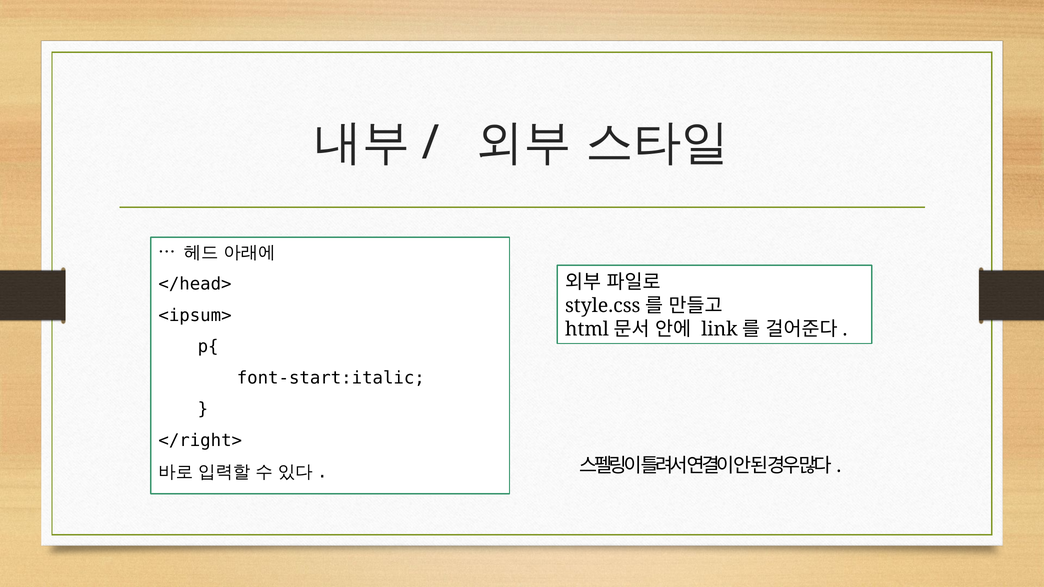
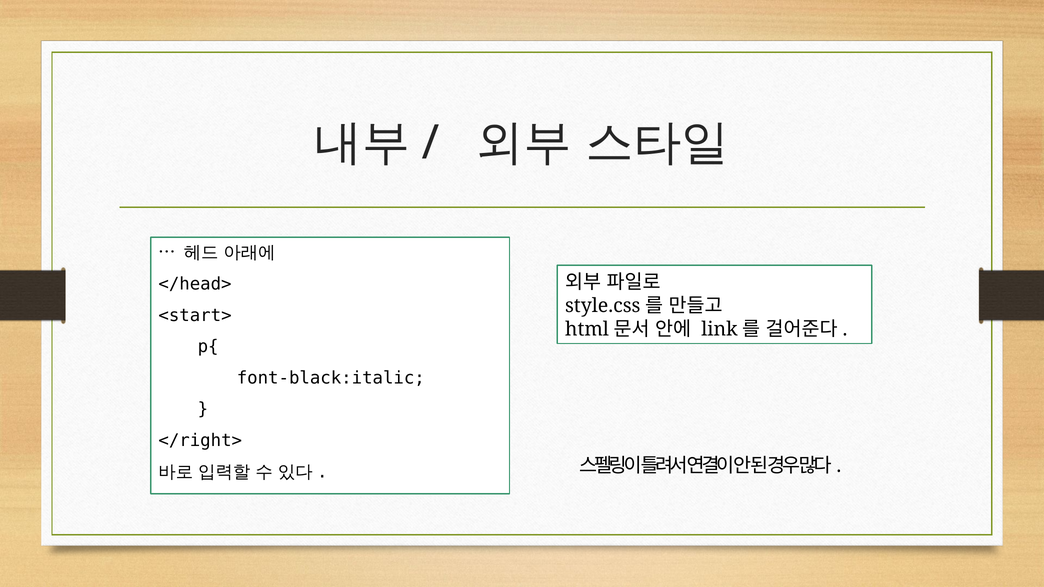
<ipsum>: <ipsum> -> <start>
font-start:italic: font-start:italic -> font-black:italic
